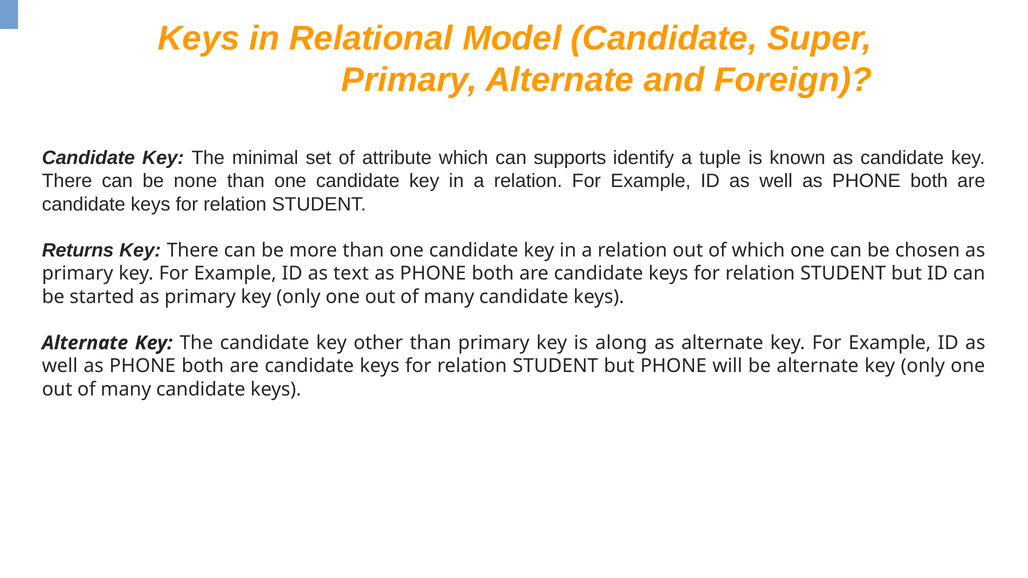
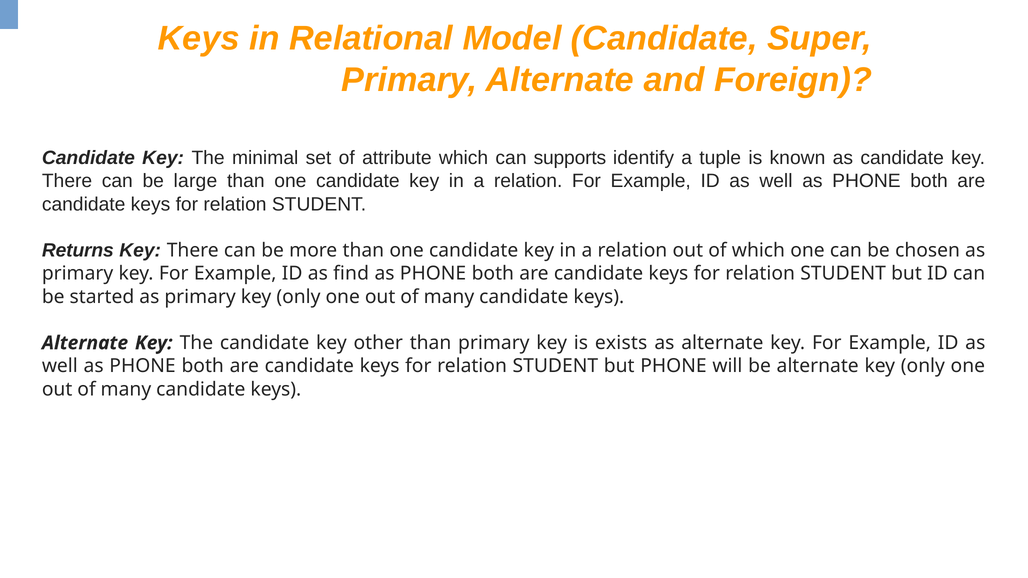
none: none -> large
text: text -> find
along: along -> exists
